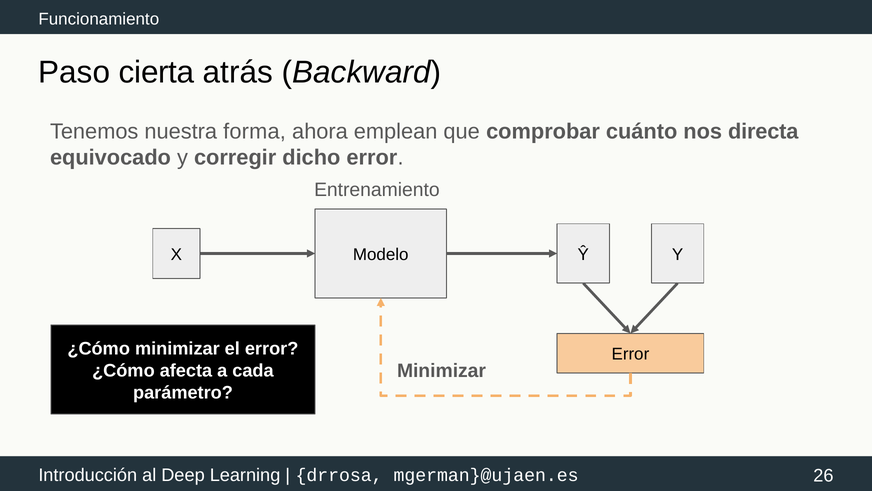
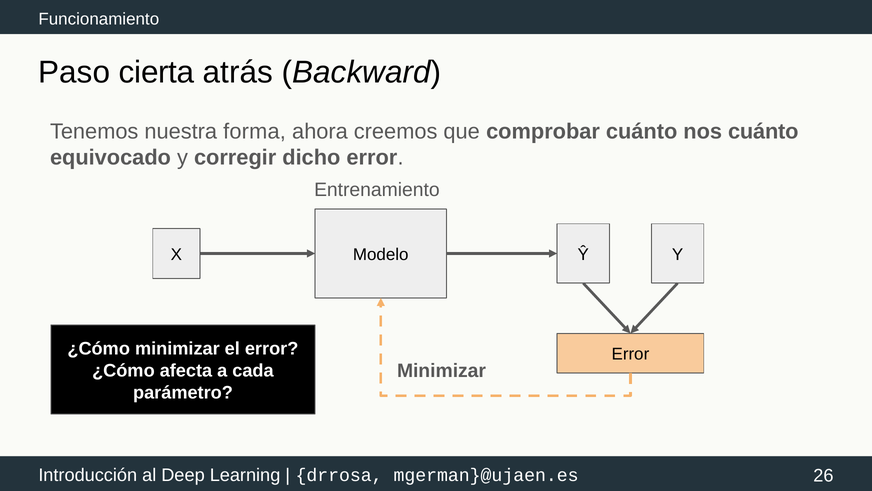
emplean: emplean -> creemos
nos directa: directa -> cuánto
